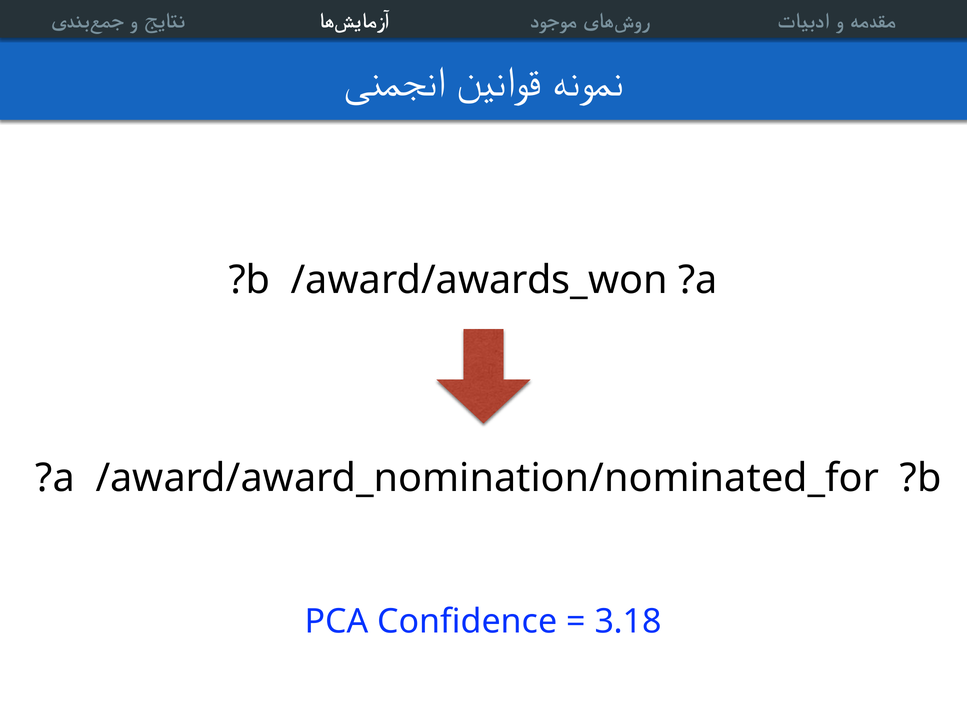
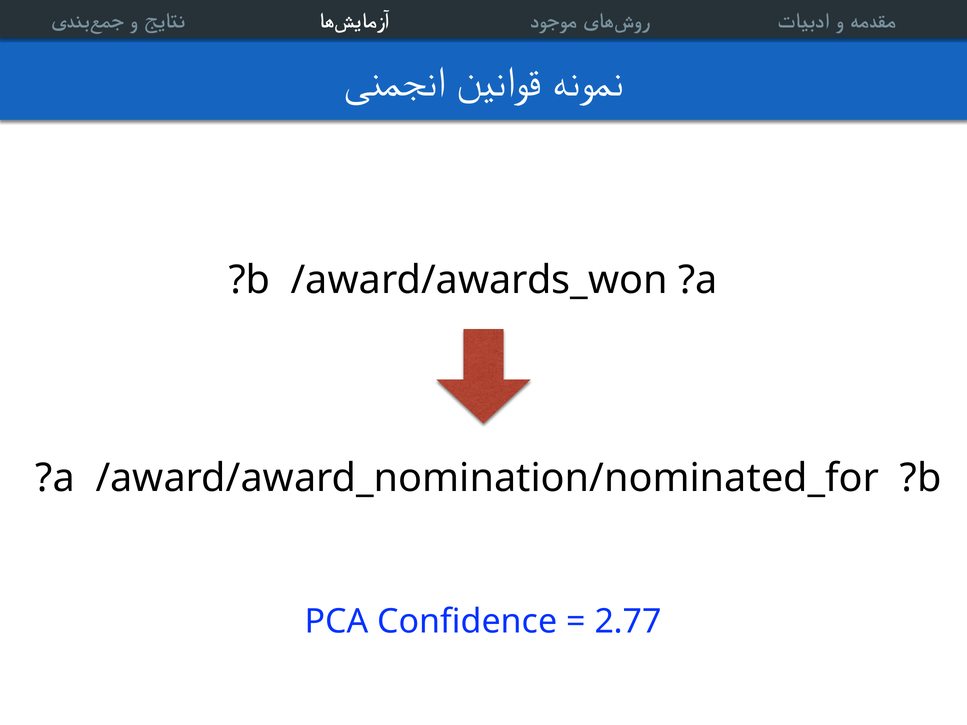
3.18: 3.18 -> 2.77
